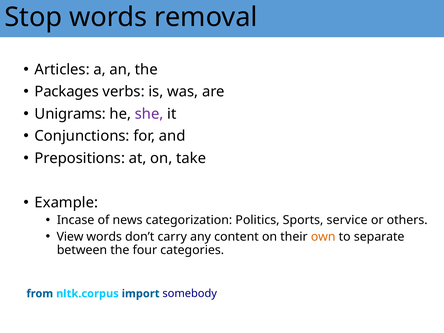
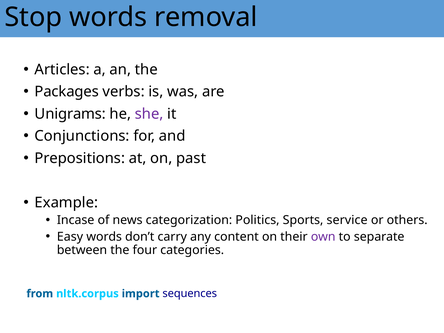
take: take -> past
View: View -> Easy
own colour: orange -> purple
somebody: somebody -> sequences
